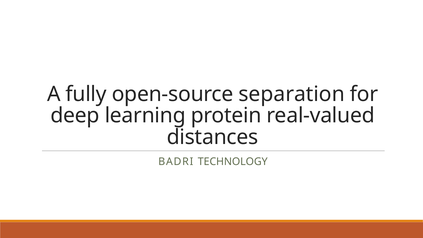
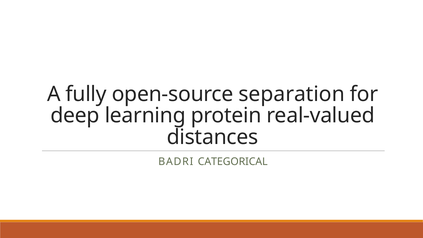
TECHNOLOGY: TECHNOLOGY -> CATEGORICAL
